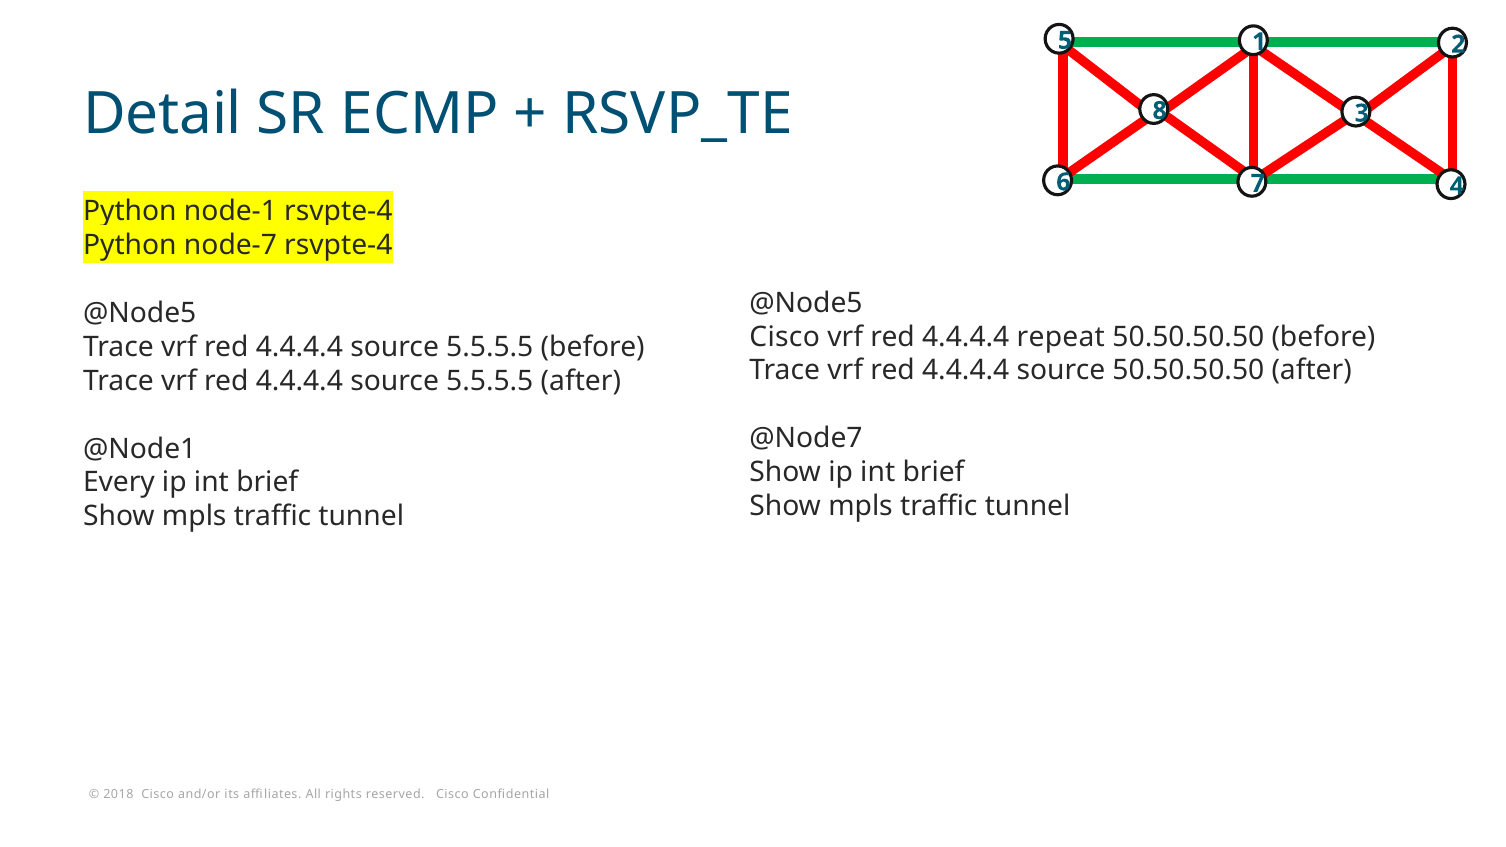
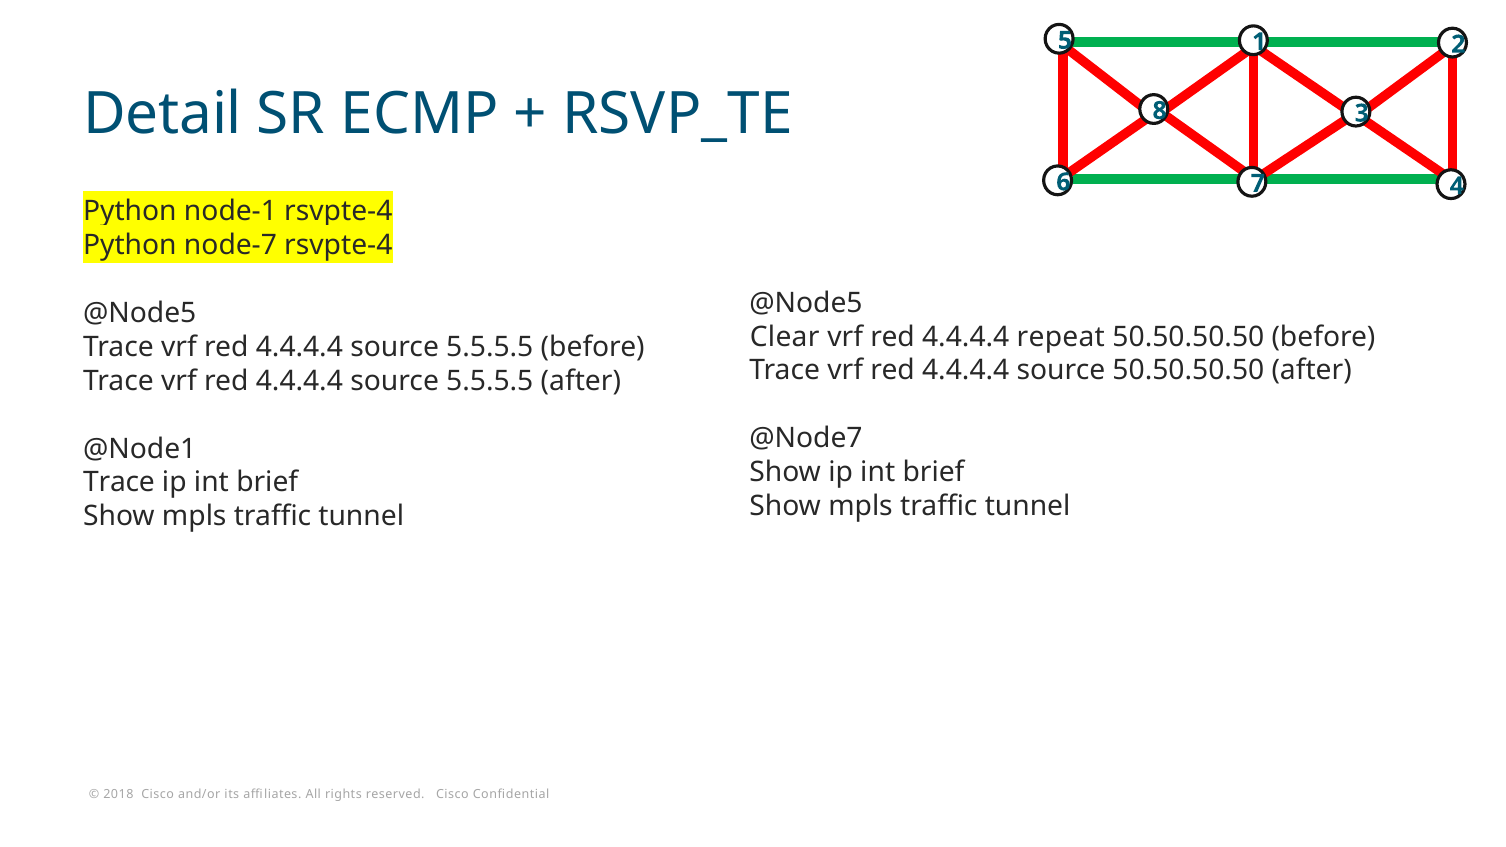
Cisco at (785, 337): Cisco -> Clear
Every at (119, 483): Every -> Trace
